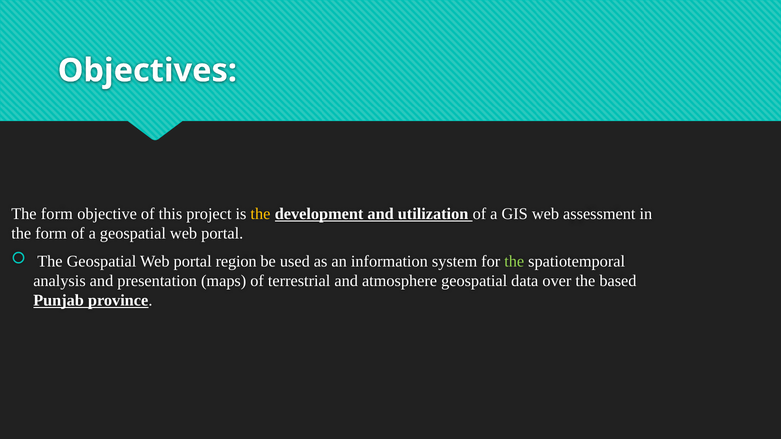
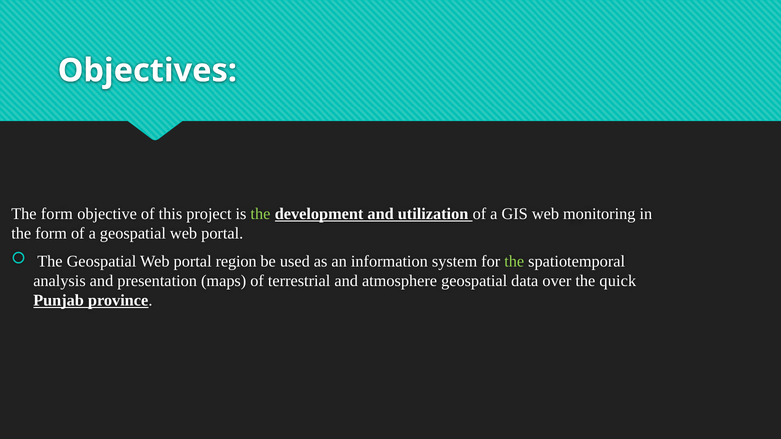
the at (260, 214) colour: yellow -> light green
assessment: assessment -> monitoring
based: based -> quick
